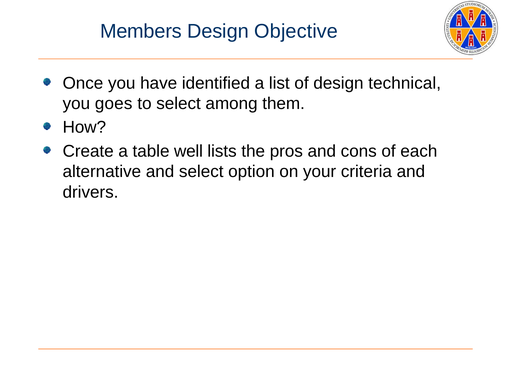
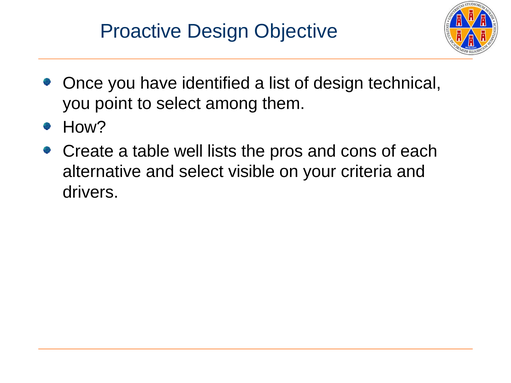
Members: Members -> Proactive
goes: goes -> point
option: option -> visible
